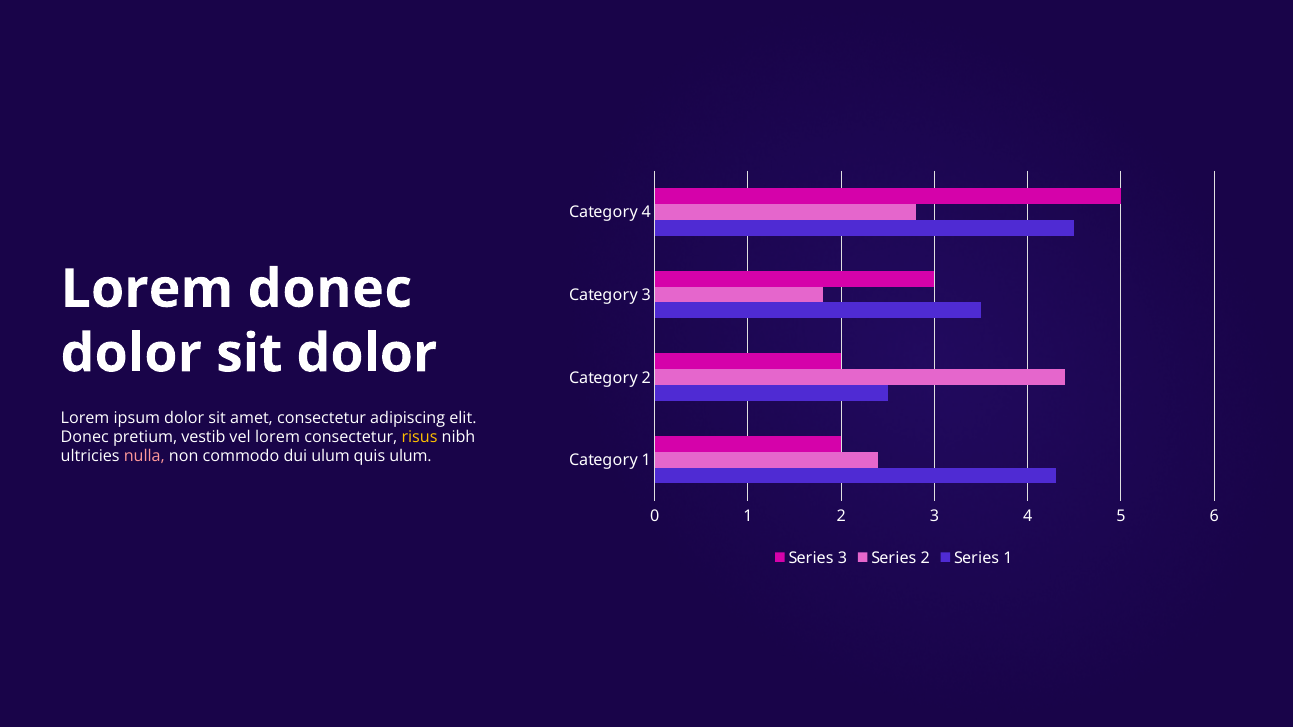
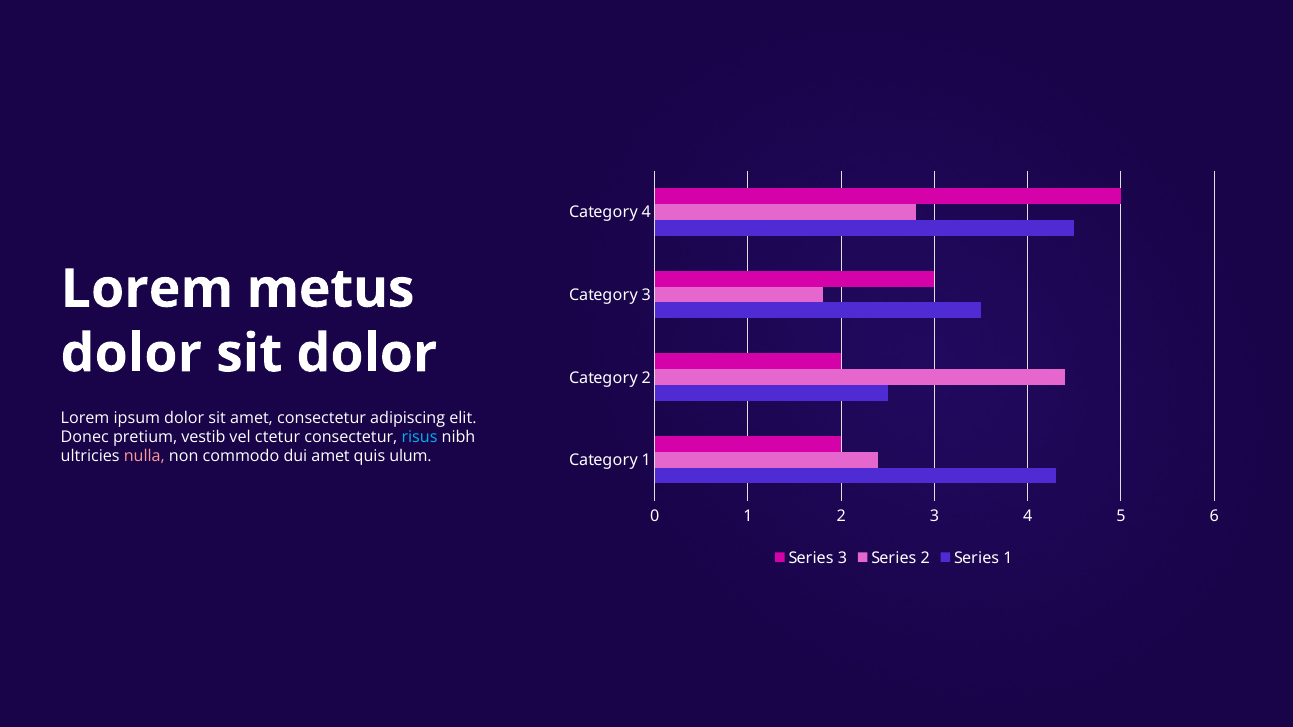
Lorem donec: donec -> metus
vel lorem: lorem -> ctetur
risus colour: yellow -> light blue
dui ulum: ulum -> amet
